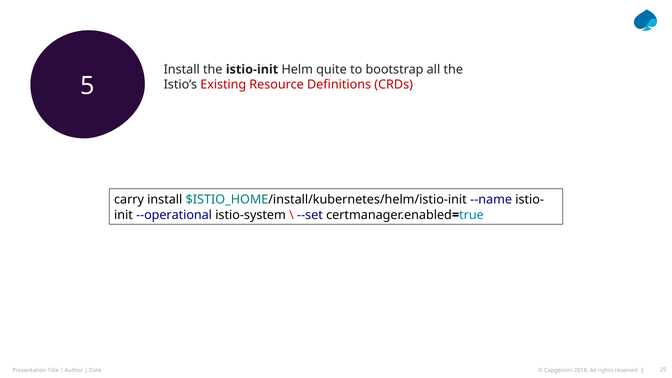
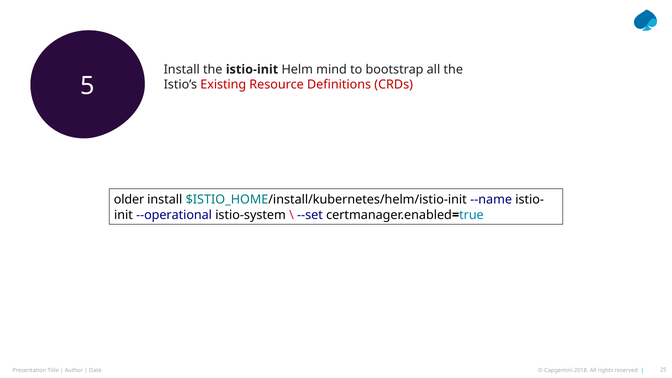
quite: quite -> mind
carry: carry -> older
